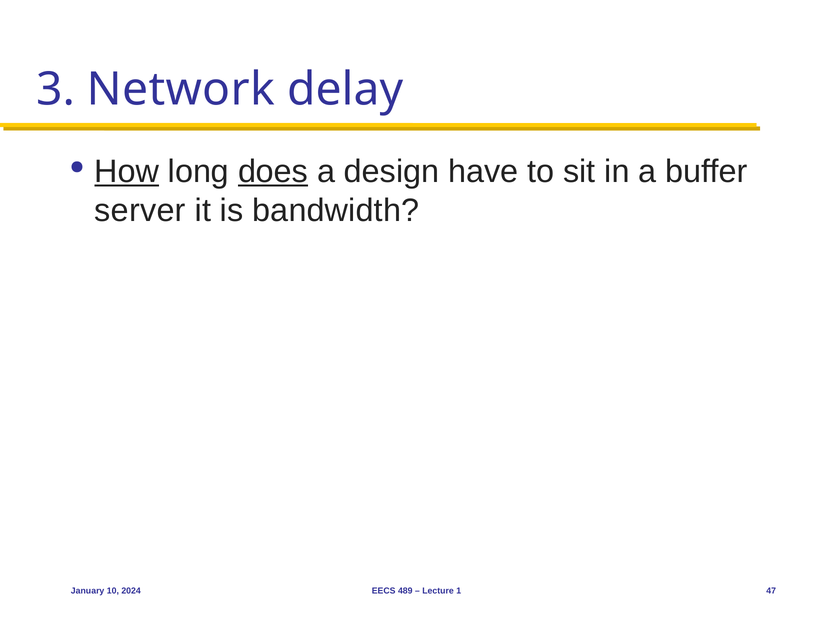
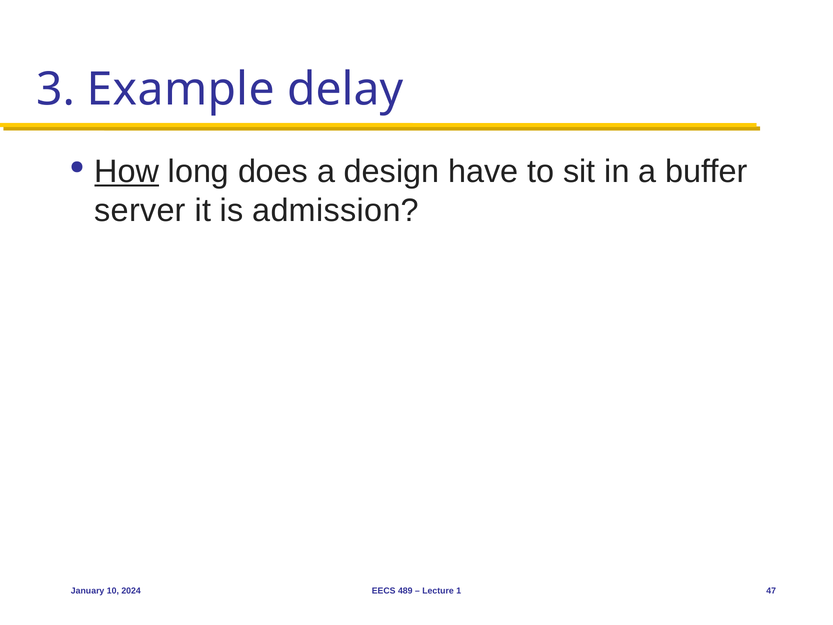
Network: Network -> Example
does underline: present -> none
bandwidth: bandwidth -> admission
